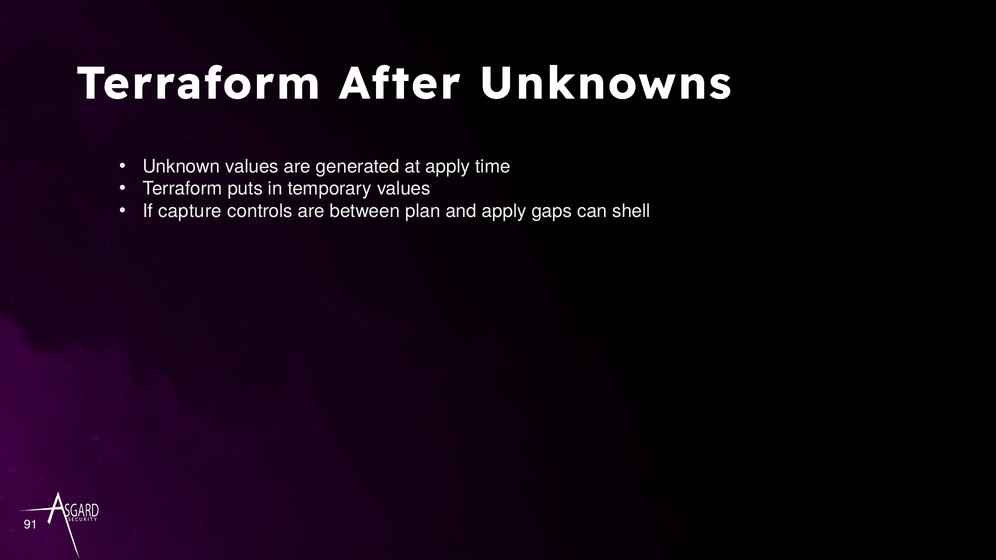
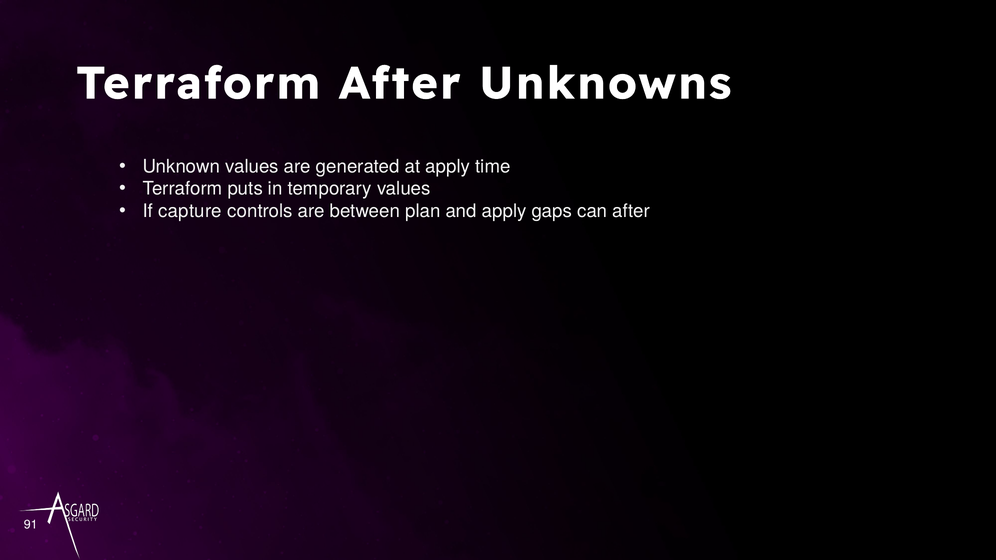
can shell: shell -> after
